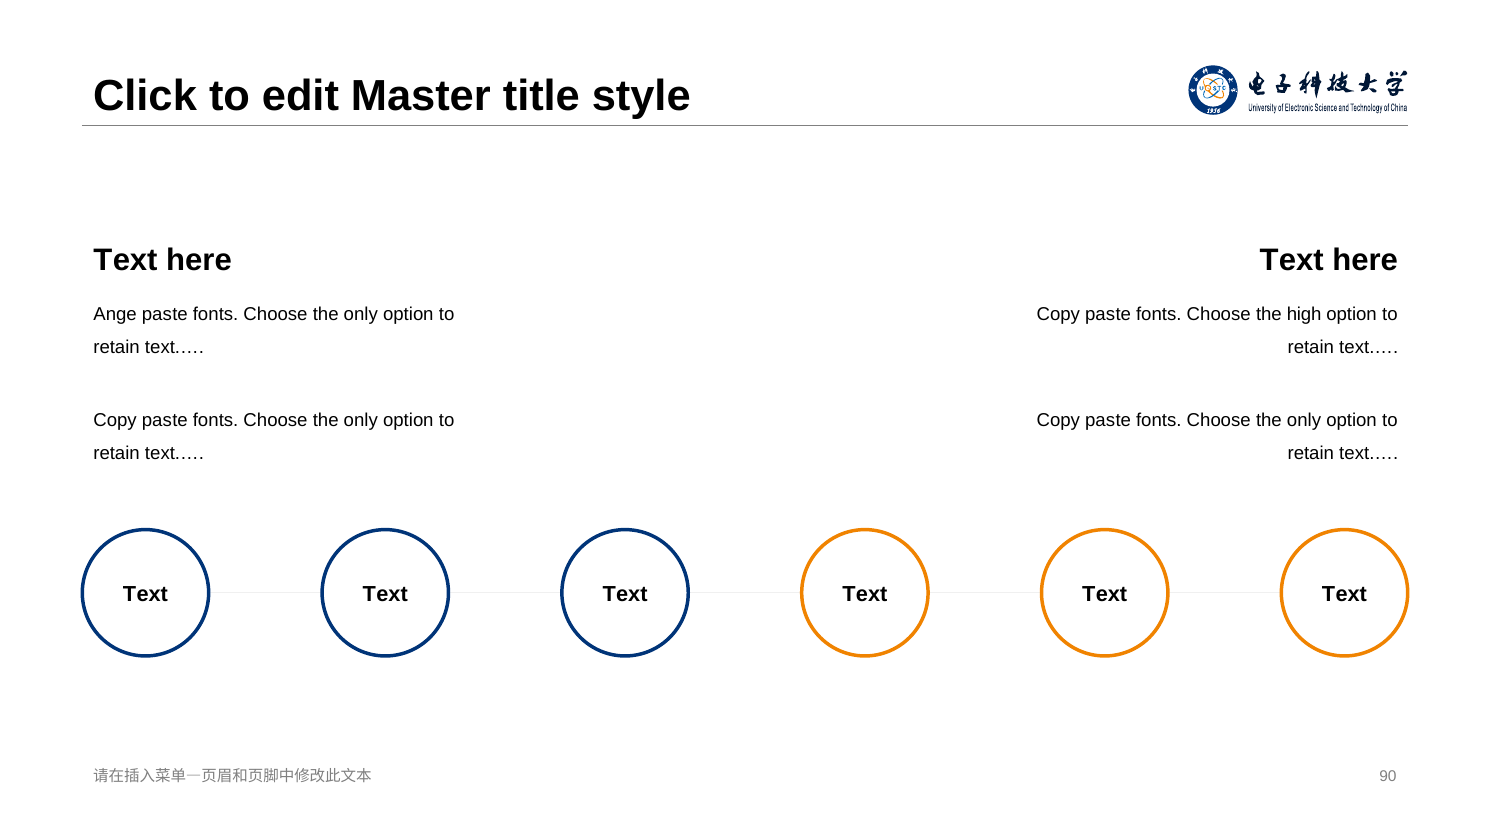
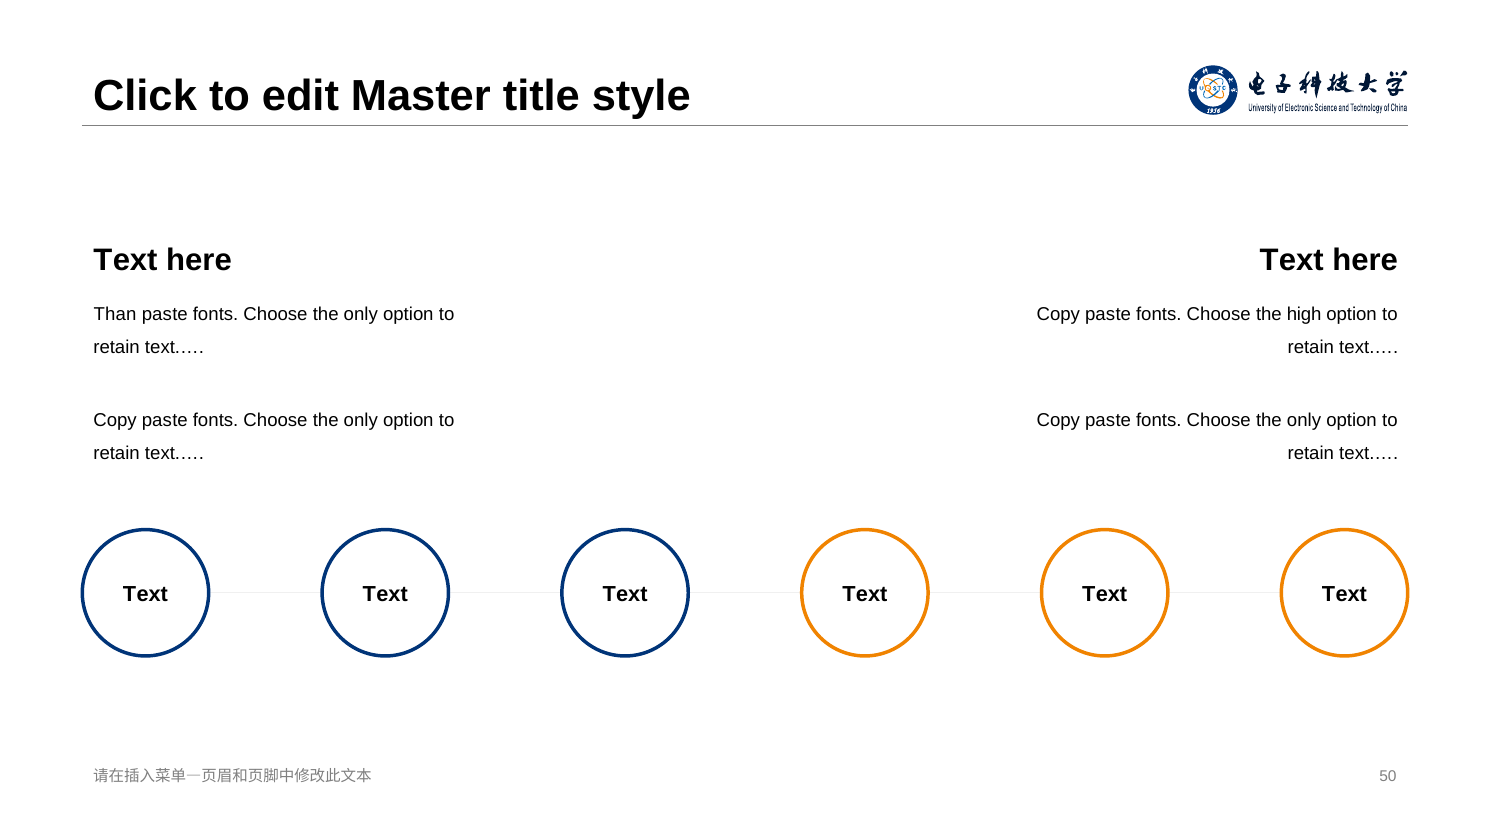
Ange: Ange -> Than
90: 90 -> 50
